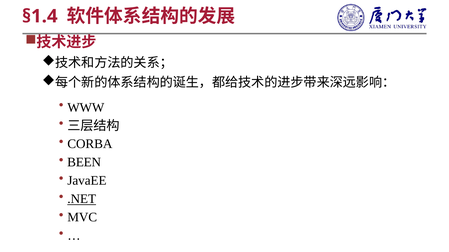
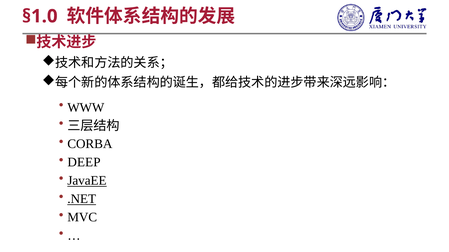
§1.4: §1.4 -> §1.0
BEEN: BEEN -> DEEP
JavaEE underline: none -> present
